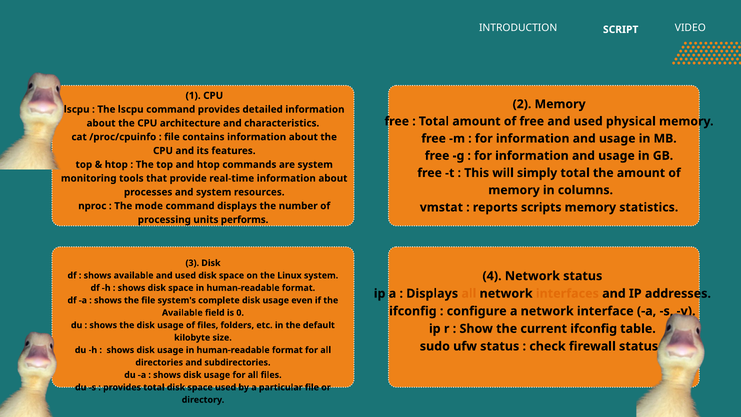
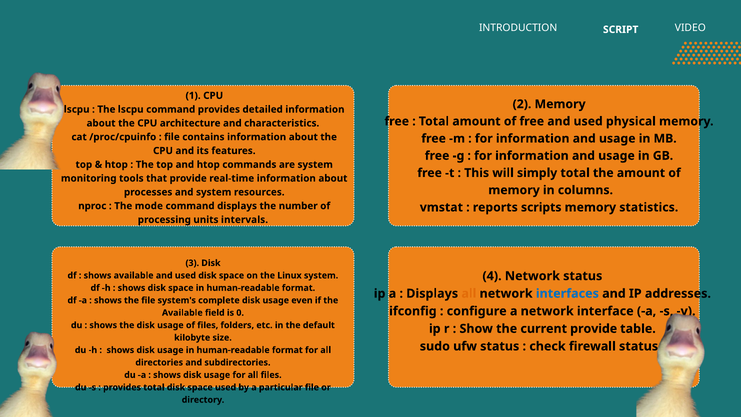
performs: performs -> intervals
interfaces colour: orange -> blue
current ifconfig: ifconfig -> provide
